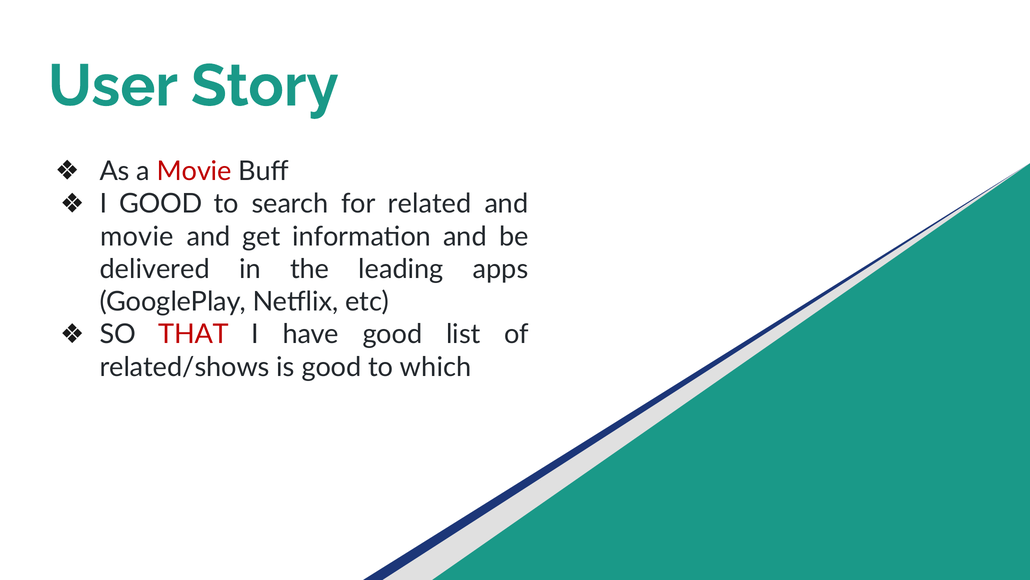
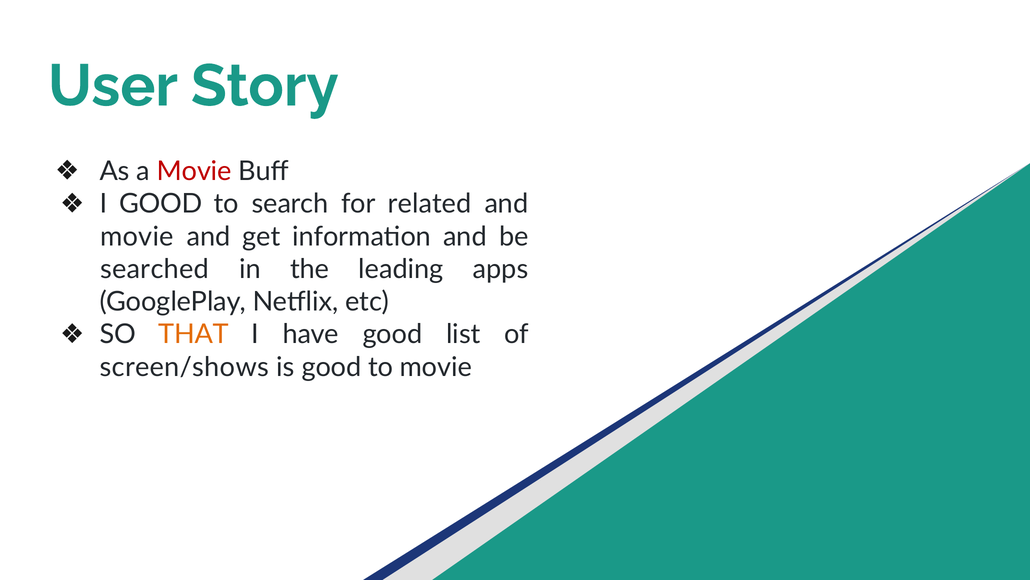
delivered: delivered -> searched
THAT colour: red -> orange
related/shows: related/shows -> screen/shows
to which: which -> movie
